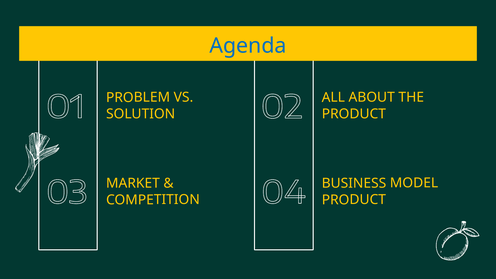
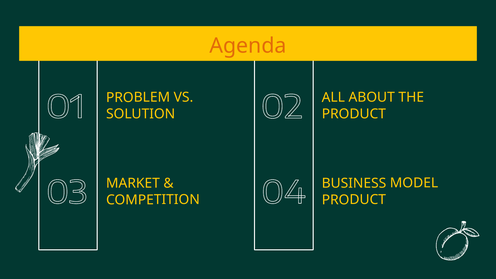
Agenda colour: blue -> orange
